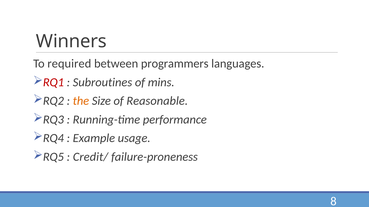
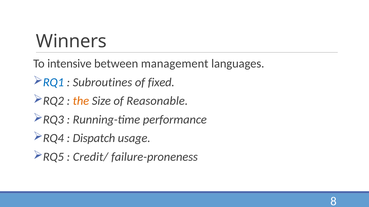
required: required -> intensive
programmers: programmers -> management
RQ1 colour: red -> blue
mins: mins -> fixed
Example: Example -> Dispatch
